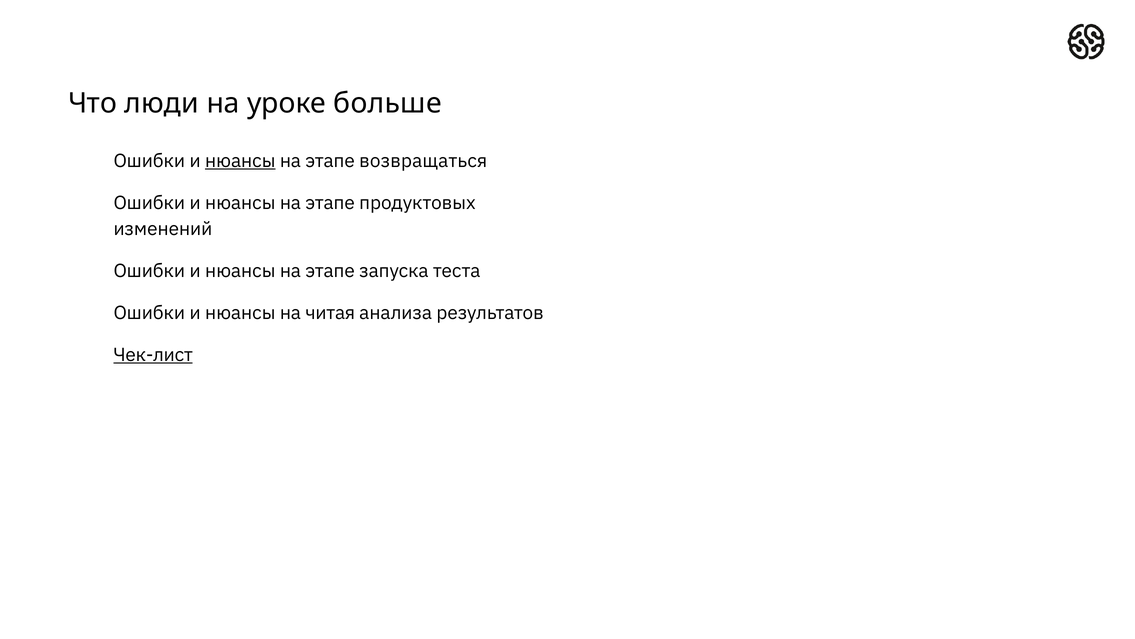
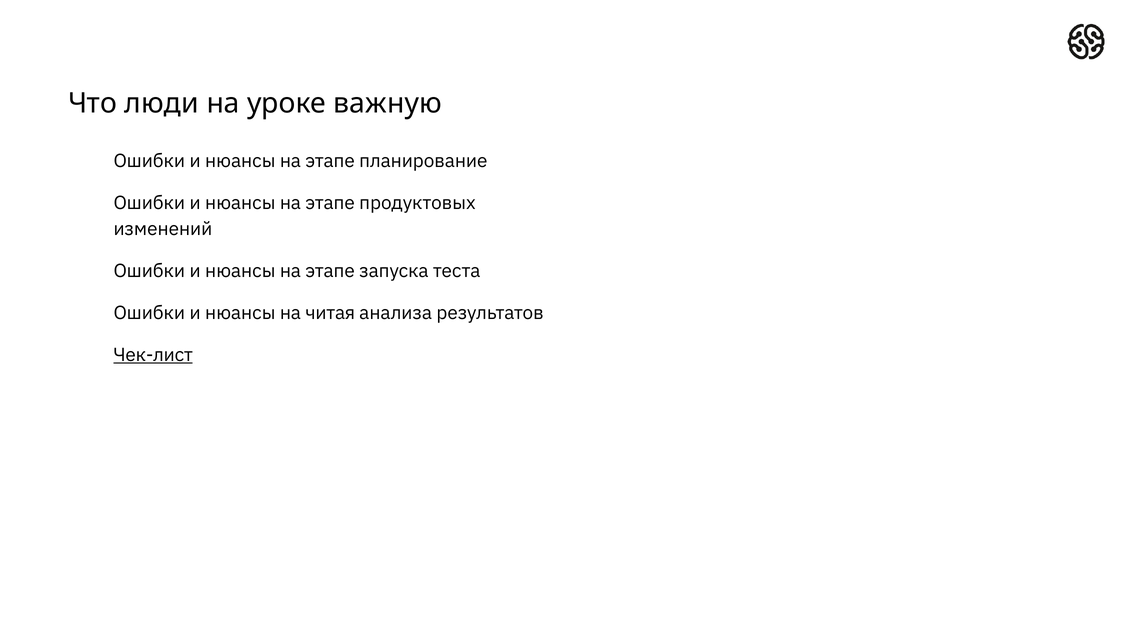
больше: больше -> важную
нюансы at (240, 161) underline: present -> none
возвращаться: возвращаться -> планирование
